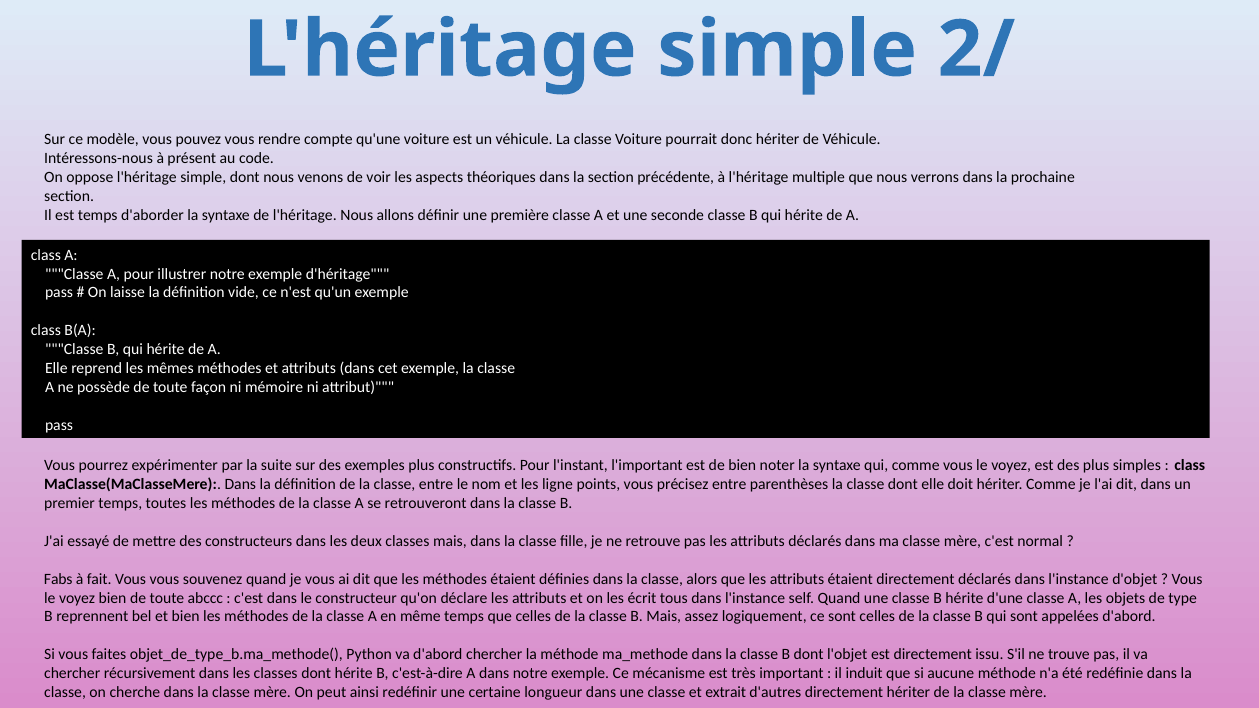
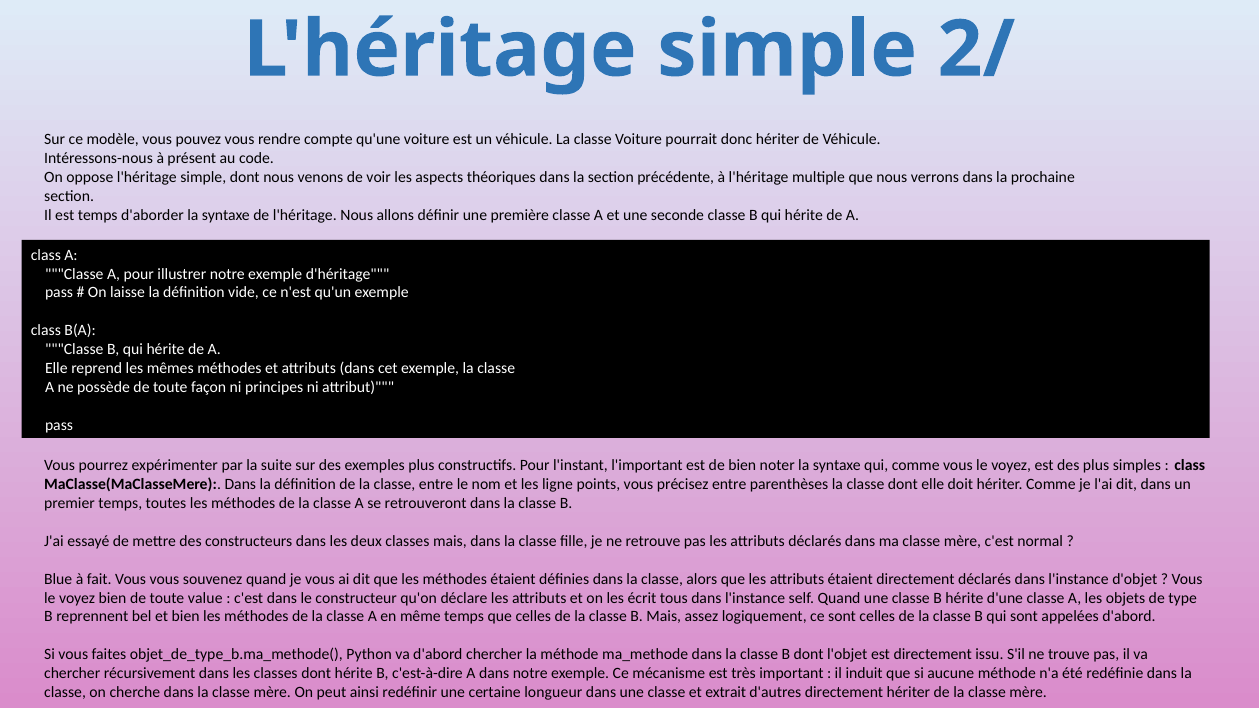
mémoire: mémoire -> principes
Fabs: Fabs -> Blue
abccc: abccc -> value
